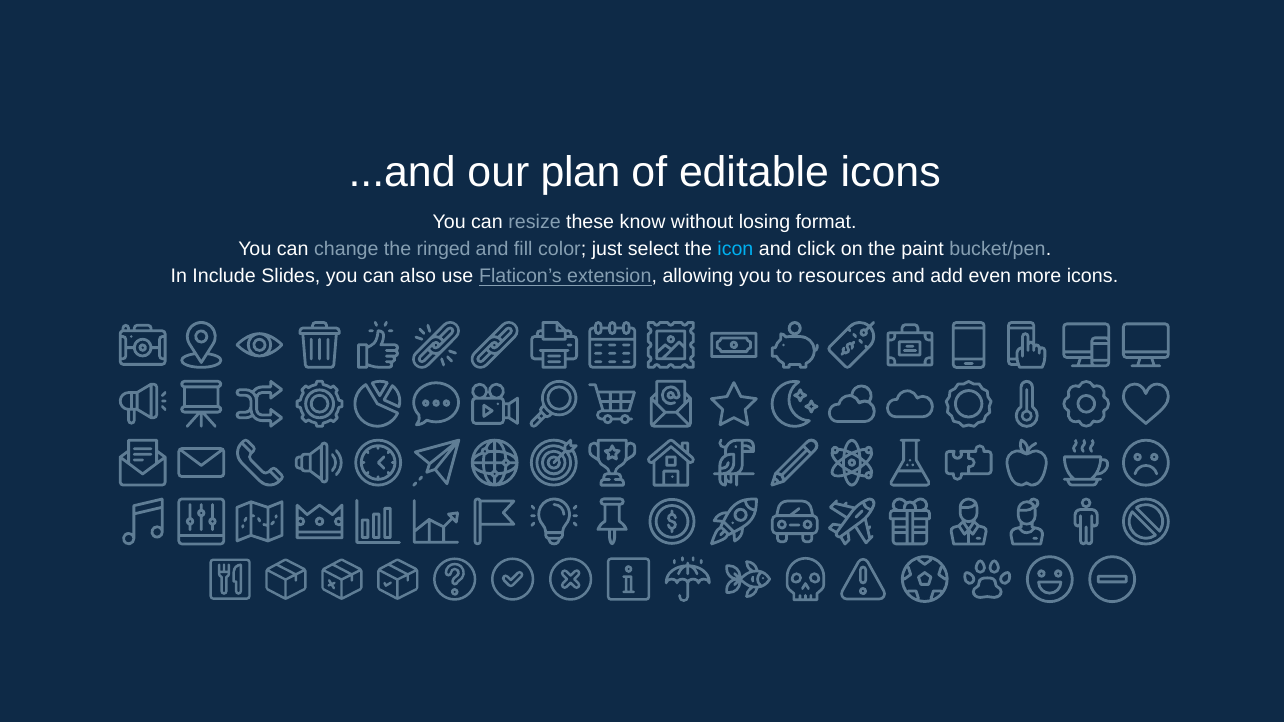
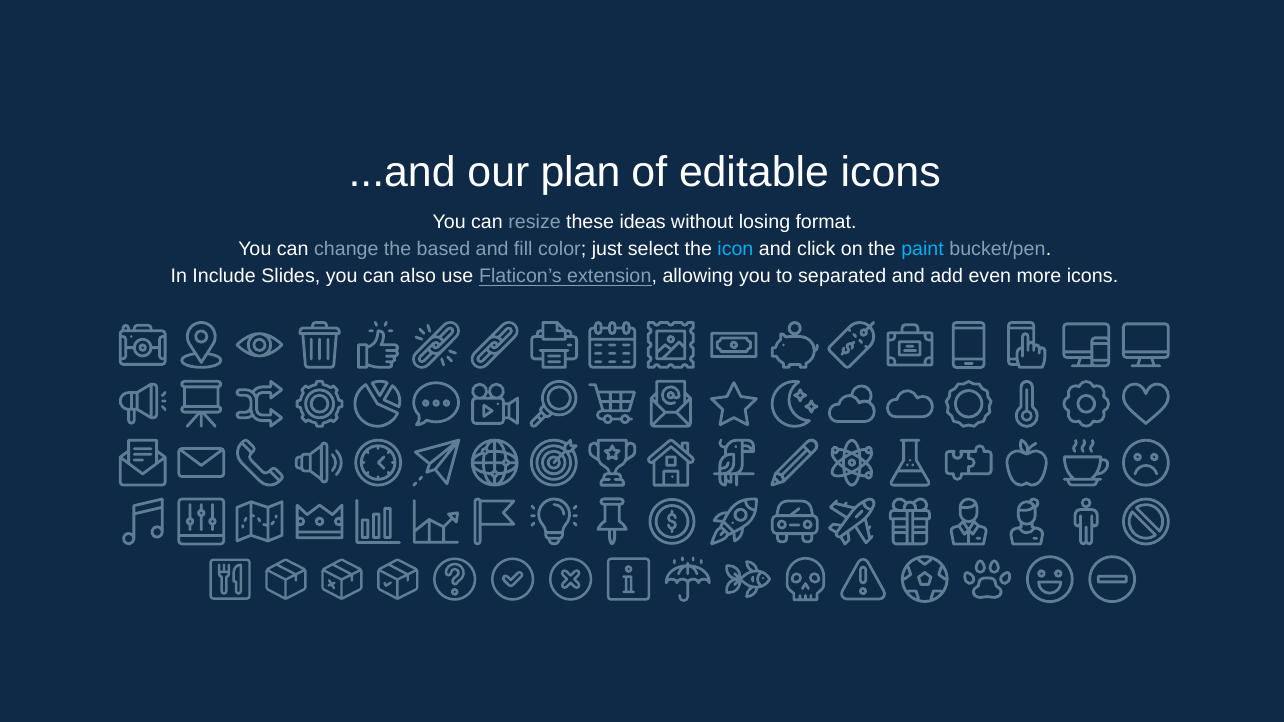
know: know -> ideas
ringed: ringed -> based
paint colour: white -> light blue
resources: resources -> separated
